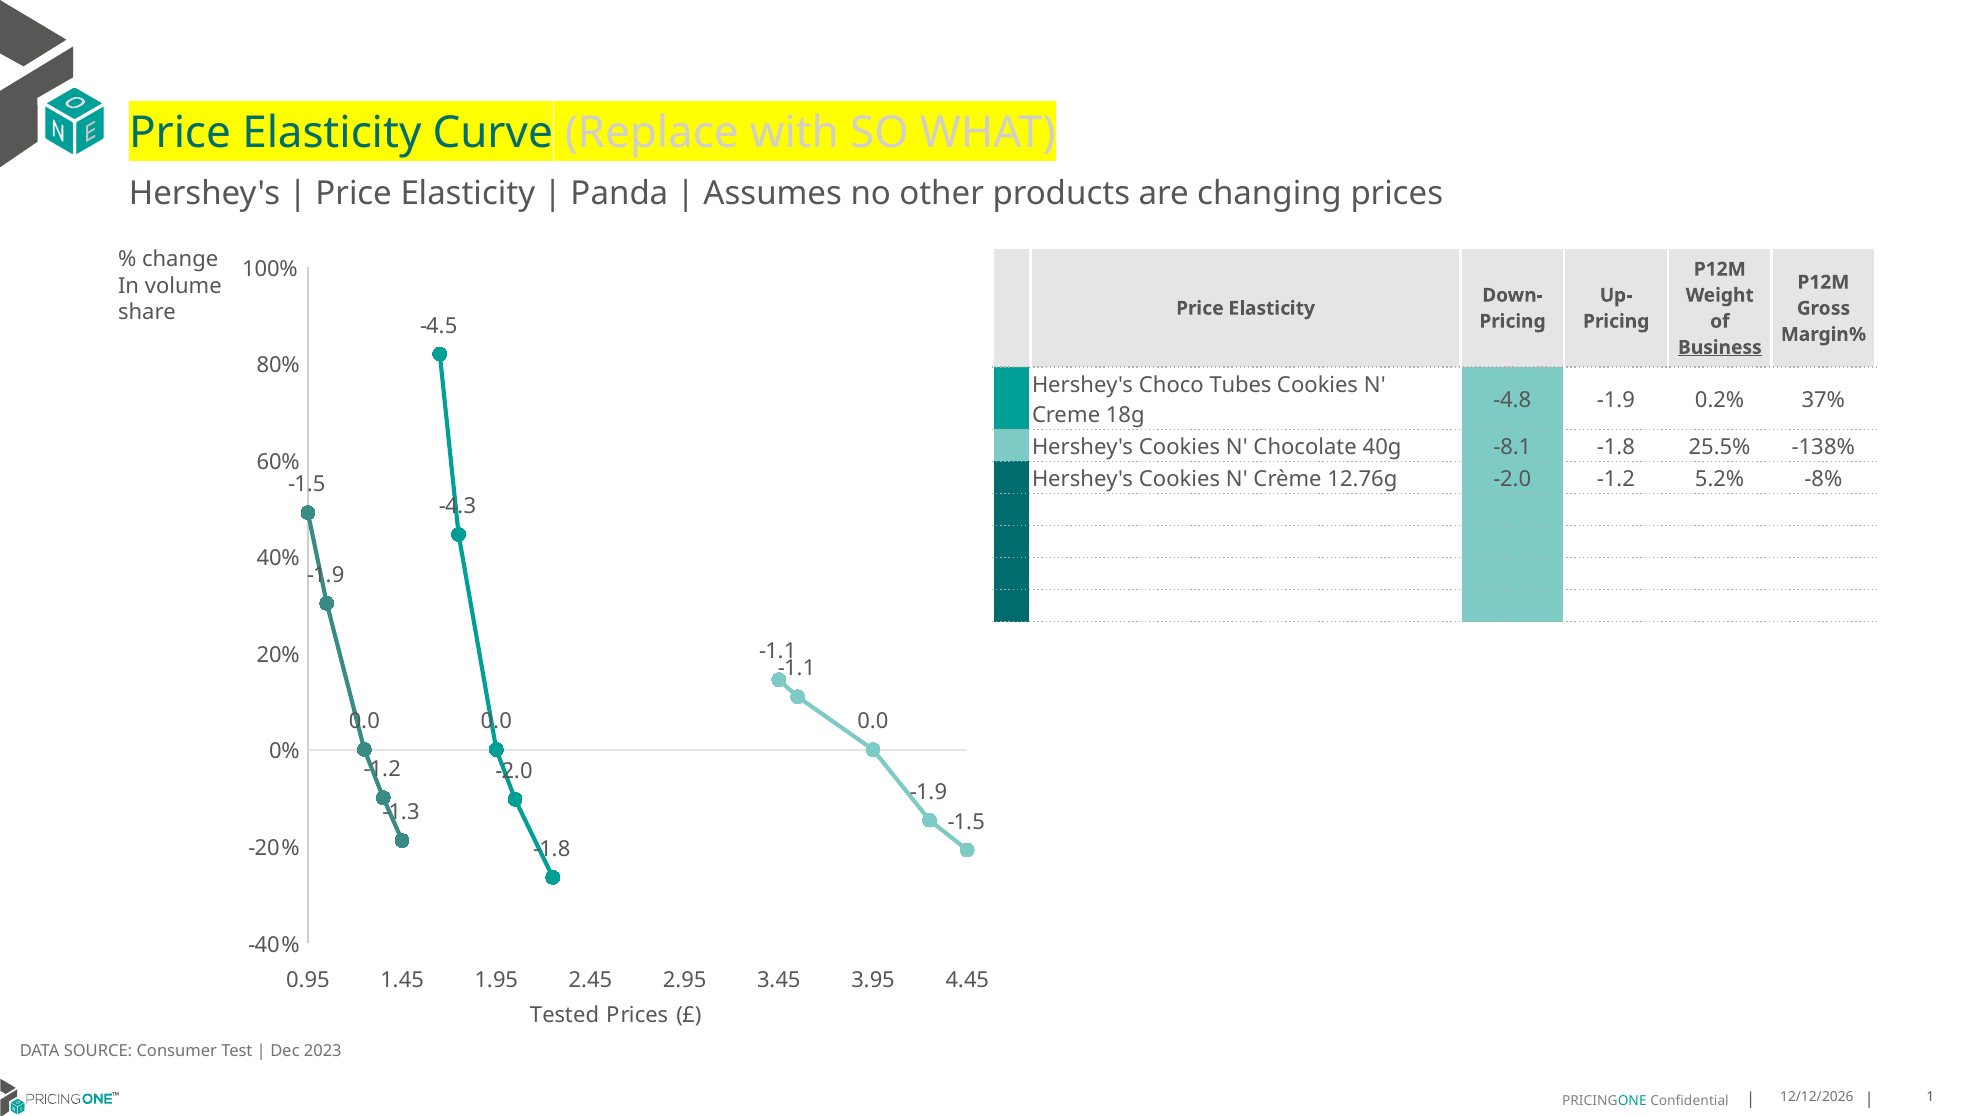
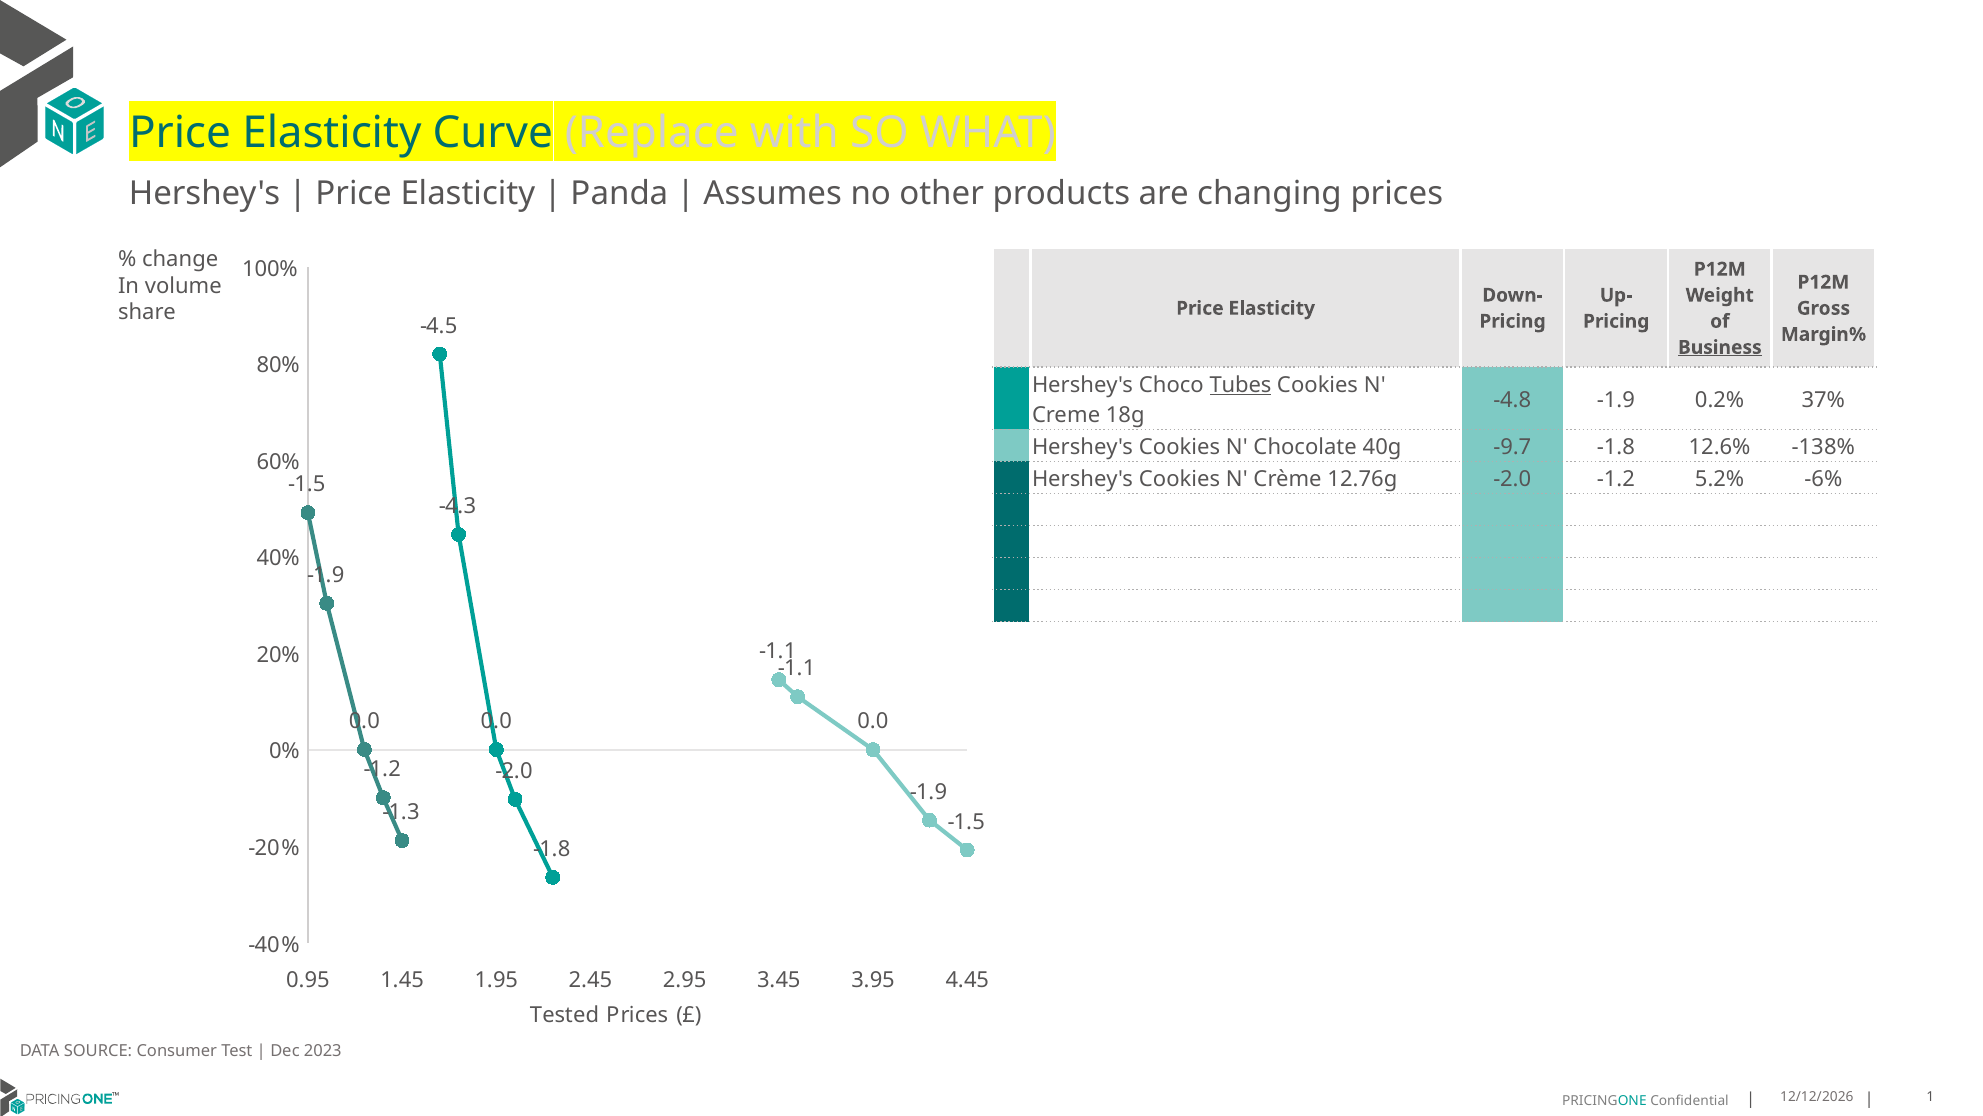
Tubes underline: none -> present
-8.1: -8.1 -> -9.7
25.5%: 25.5% -> 12.6%
-8%: -8% -> -6%
